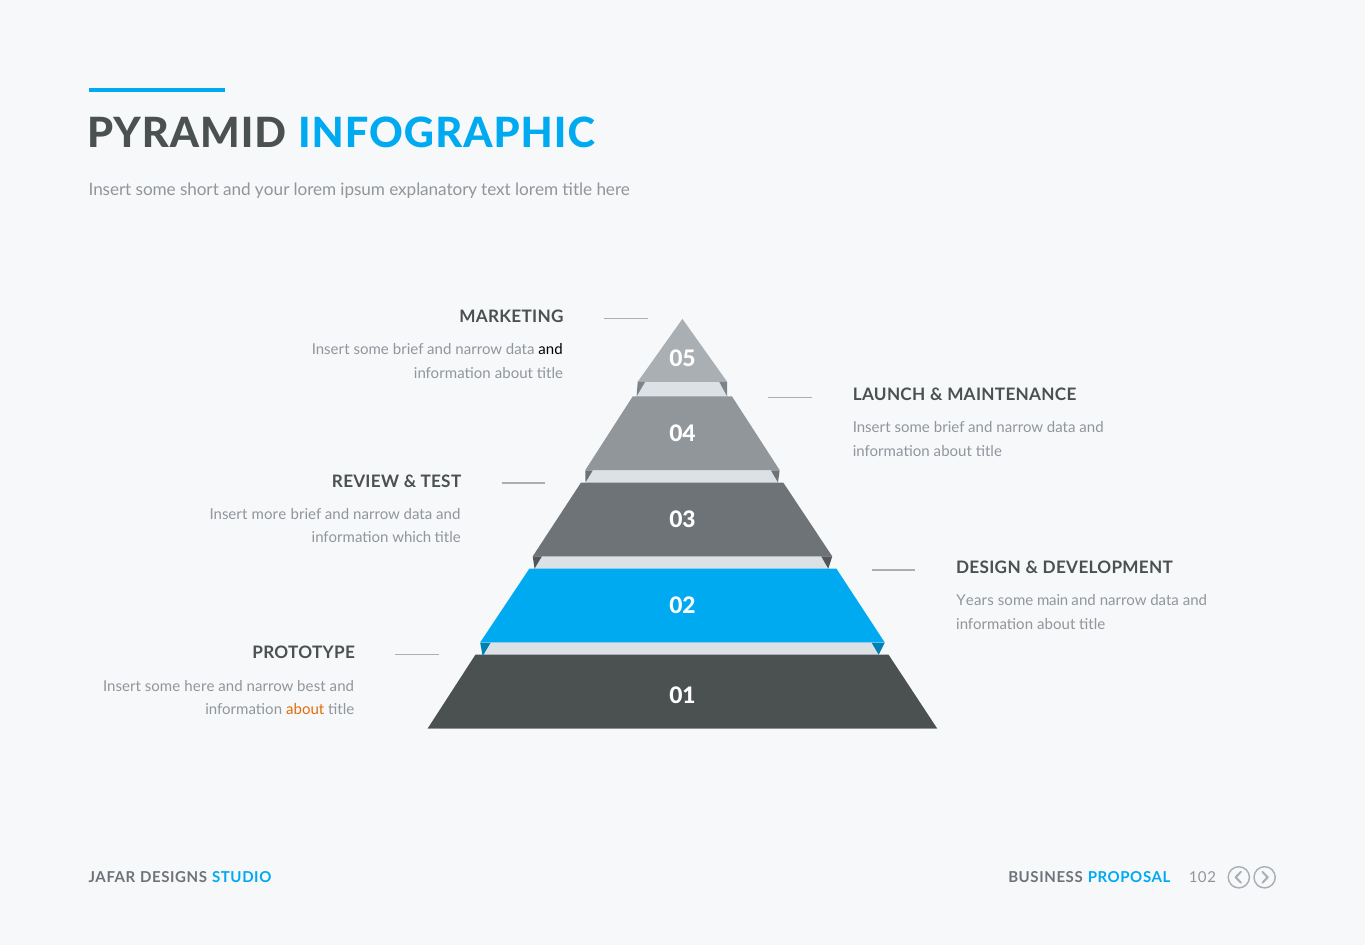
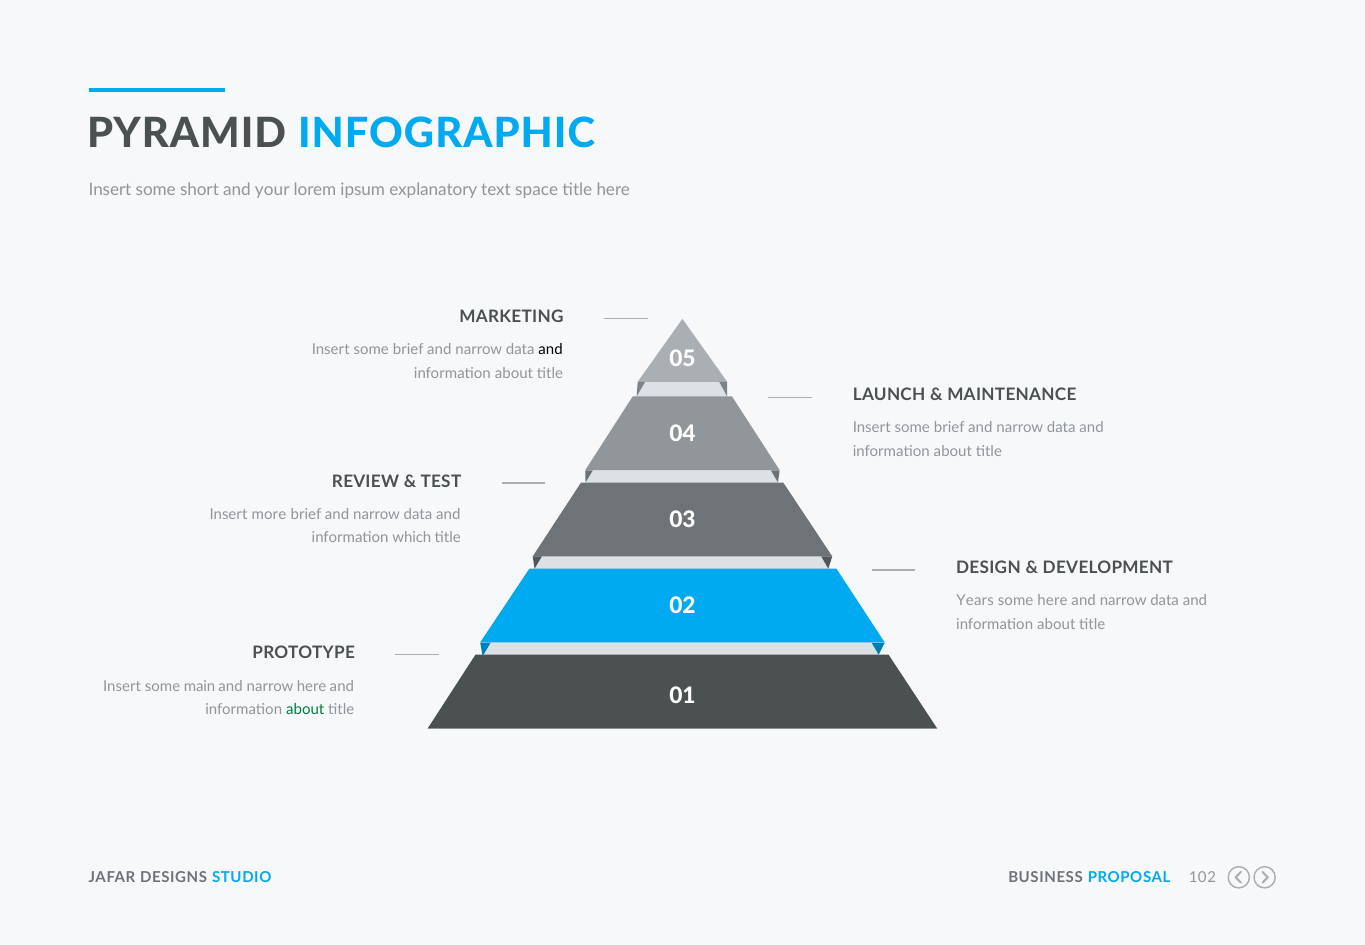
text lorem: lorem -> space
some main: main -> here
some here: here -> main
narrow best: best -> here
about at (305, 710) colour: orange -> green
